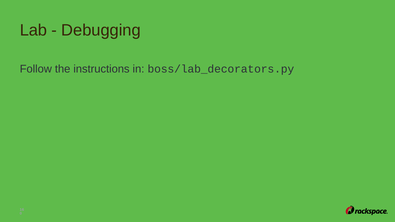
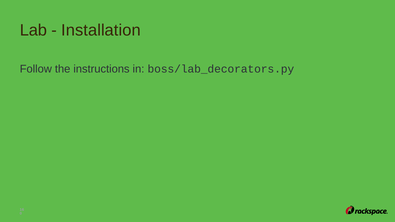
Debugging: Debugging -> Installation
